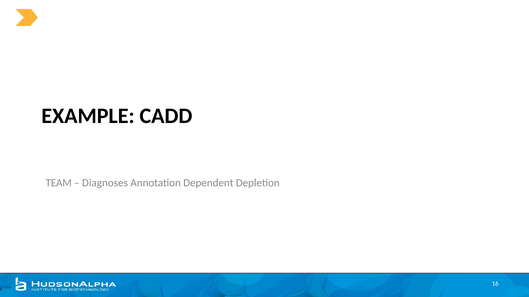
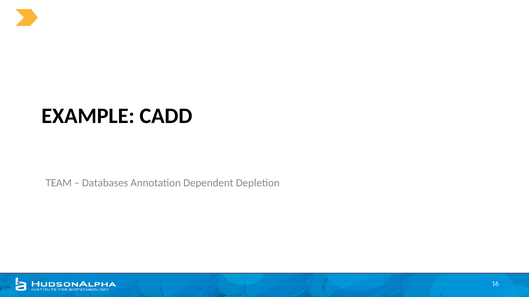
Diagnoses: Diagnoses -> Databases
